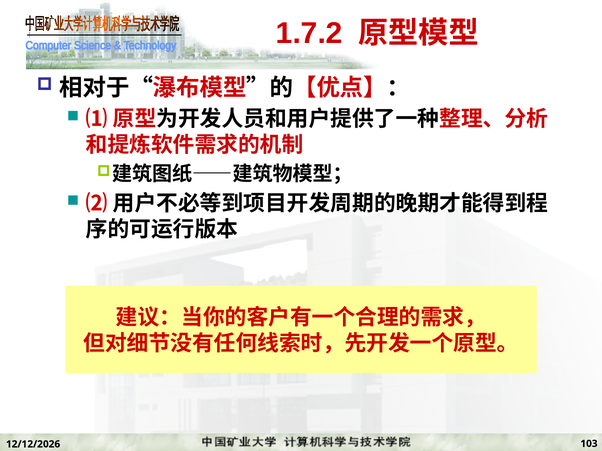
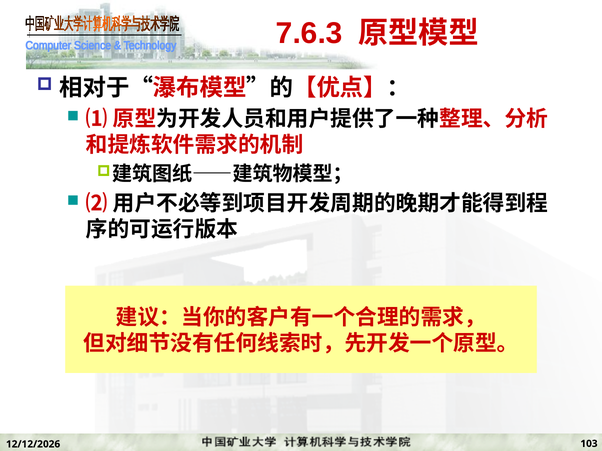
1.7.2: 1.7.2 -> 7.6.3
